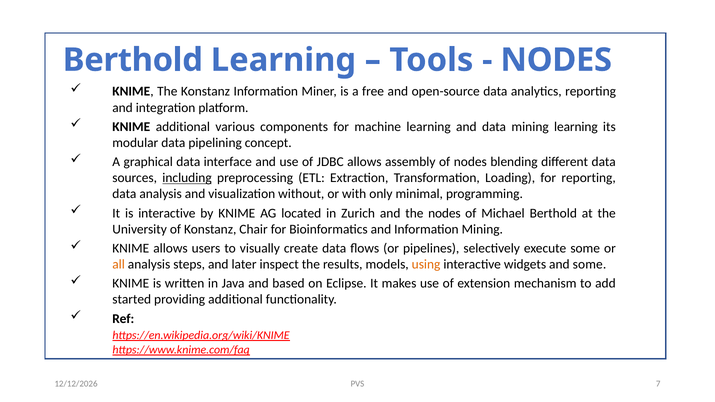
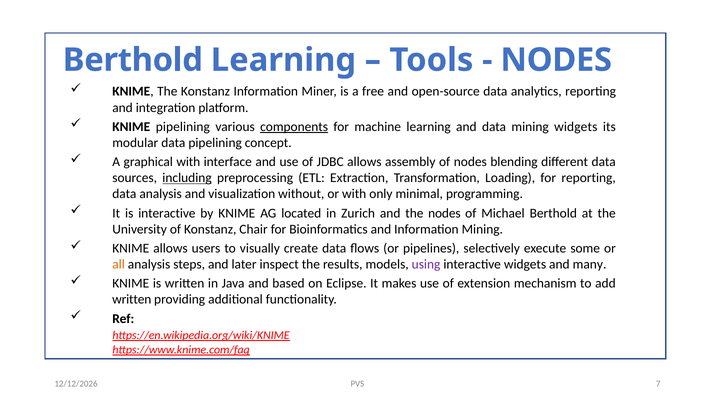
KNIME additional: additional -> pipelining
components underline: none -> present
mining learning: learning -> widgets
graphical data: data -> with
using colour: orange -> purple
and some: some -> many
started at (132, 300): started -> written
